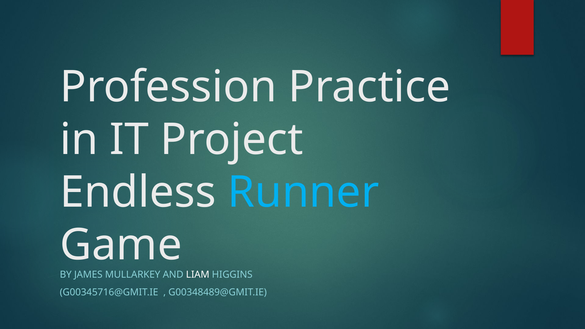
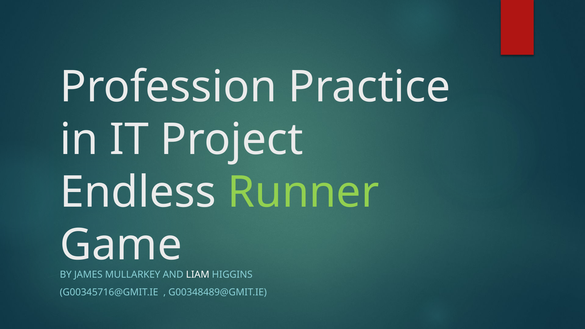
Runner colour: light blue -> light green
